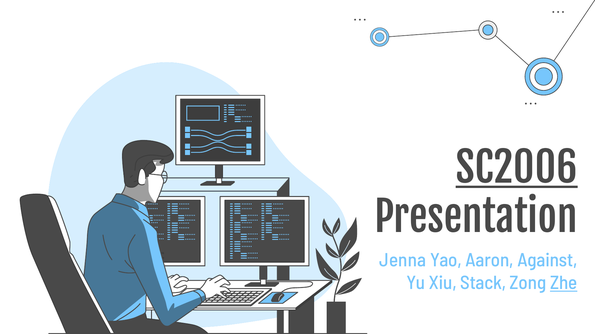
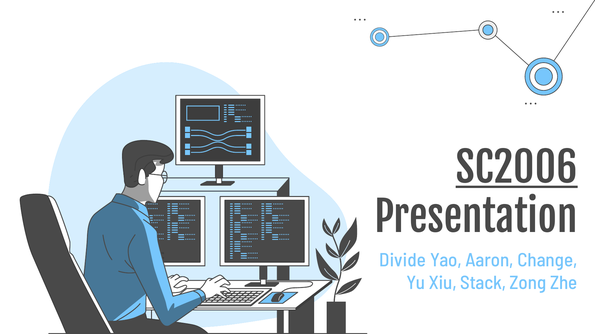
Jenna: Jenna -> Divide
Against: Against -> Change
Zhe underline: present -> none
